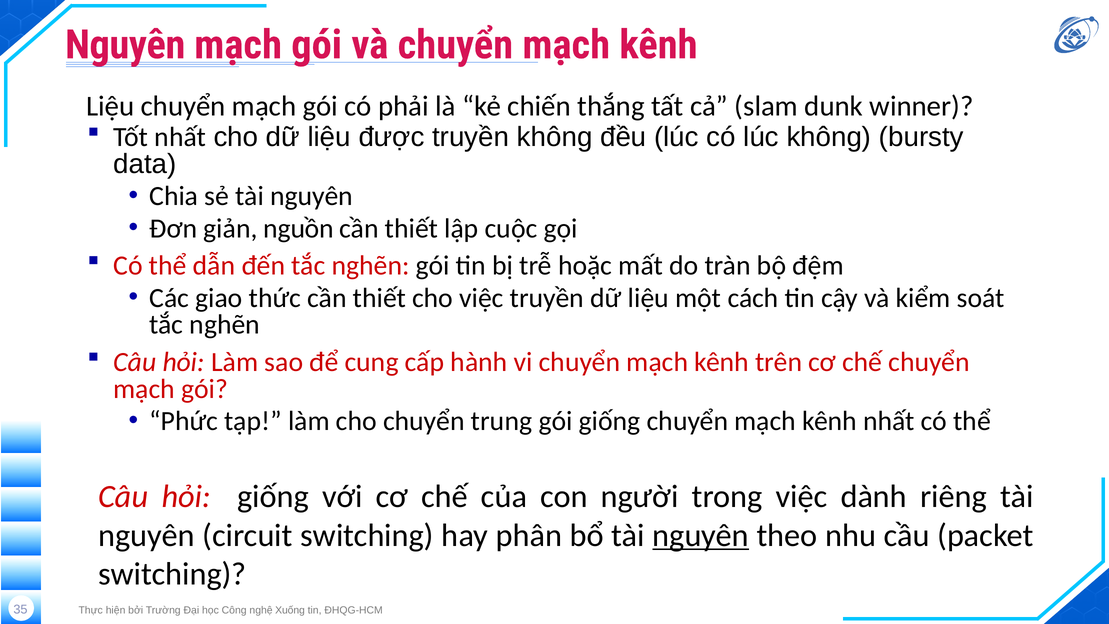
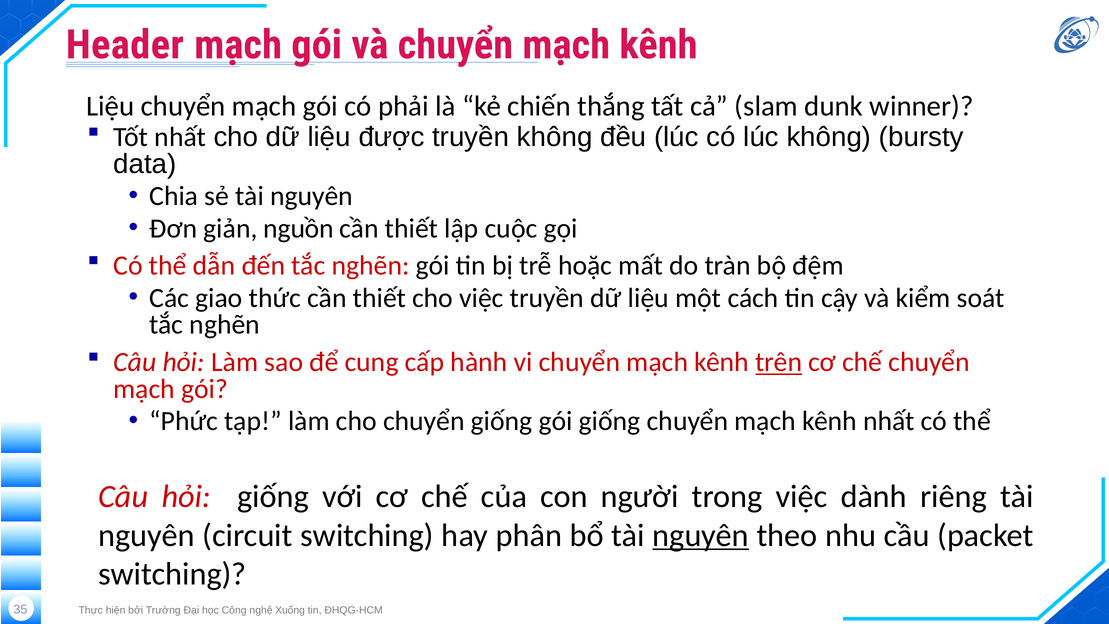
Nguyên at (125, 45): Nguyên -> Header
trên underline: none -> present
chuyển trung: trung -> giống
